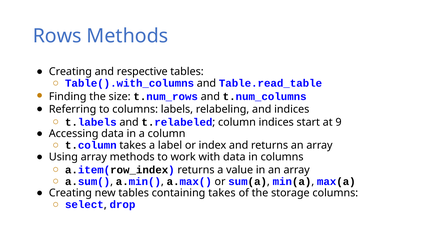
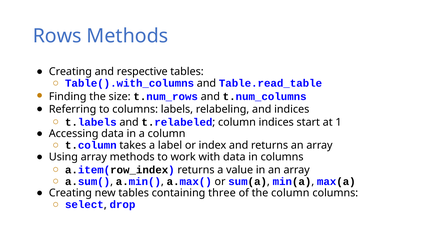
9: 9 -> 1
containing takes: takes -> three
the storage: storage -> column
